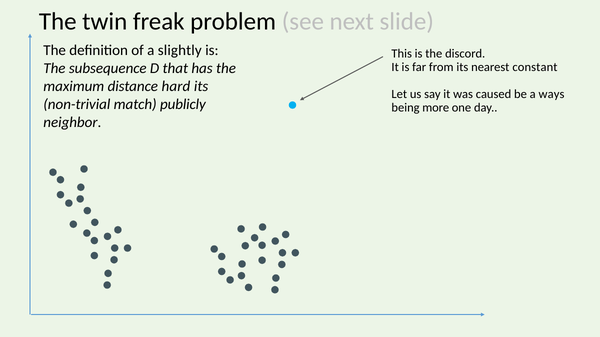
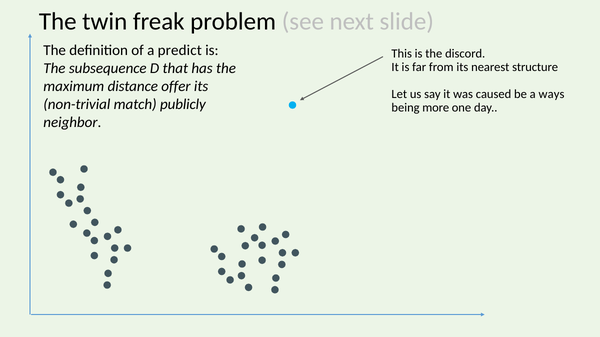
slightly: slightly -> predict
constant: constant -> structure
hard: hard -> offer
